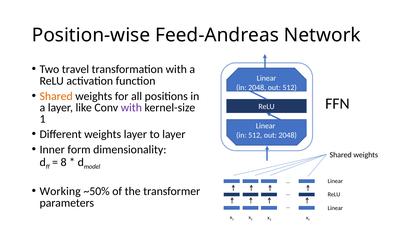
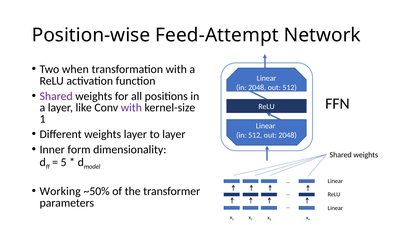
Feed-Andreas: Feed-Andreas -> Feed-Attempt
travel: travel -> when
Shared at (56, 96) colour: orange -> purple
8: 8 -> 5
